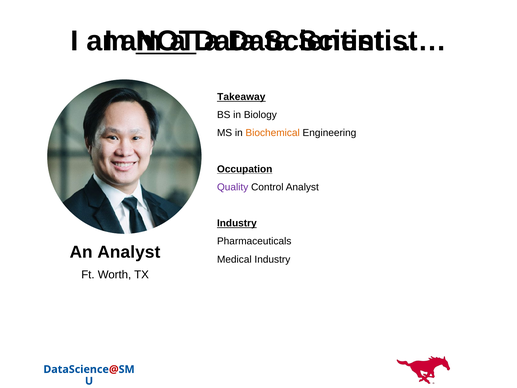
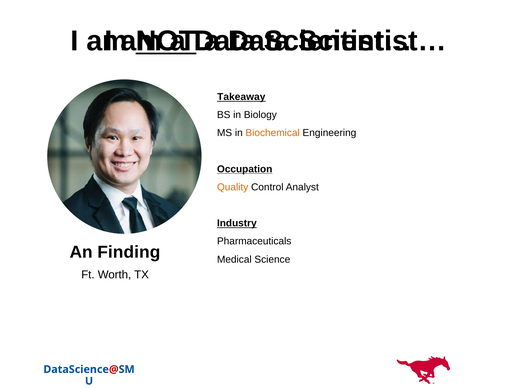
Quality colour: purple -> orange
An Analyst: Analyst -> Finding
Medical Industry: Industry -> Science
